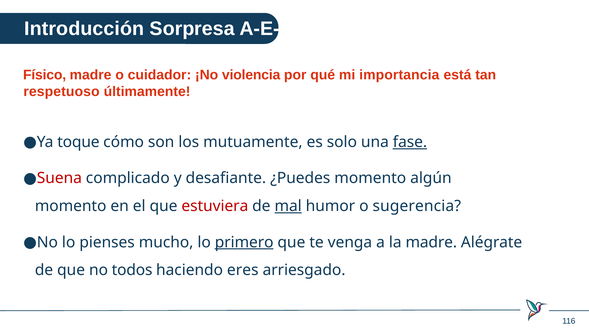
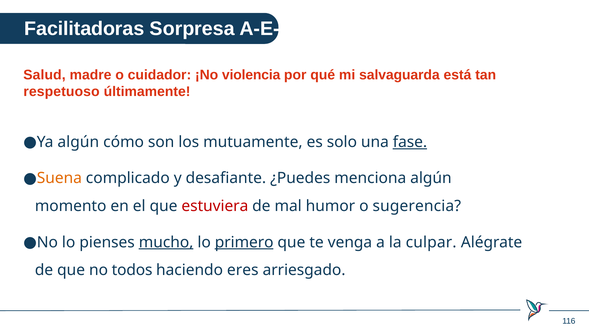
Introducción: Introducción -> Facilitadoras
Físico: Físico -> Salud
importancia: importancia -> salvaguarda
Ya toque: toque -> algún
Suena colour: red -> orange
¿Puedes momento: momento -> menciona
mal underline: present -> none
mucho underline: none -> present
la madre: madre -> culpar
